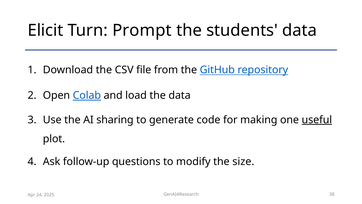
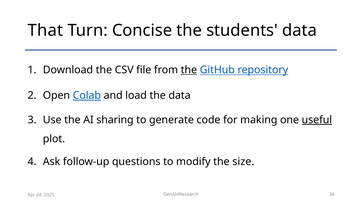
Elicit: Elicit -> That
Prompt: Prompt -> Concise
the at (189, 70) underline: none -> present
